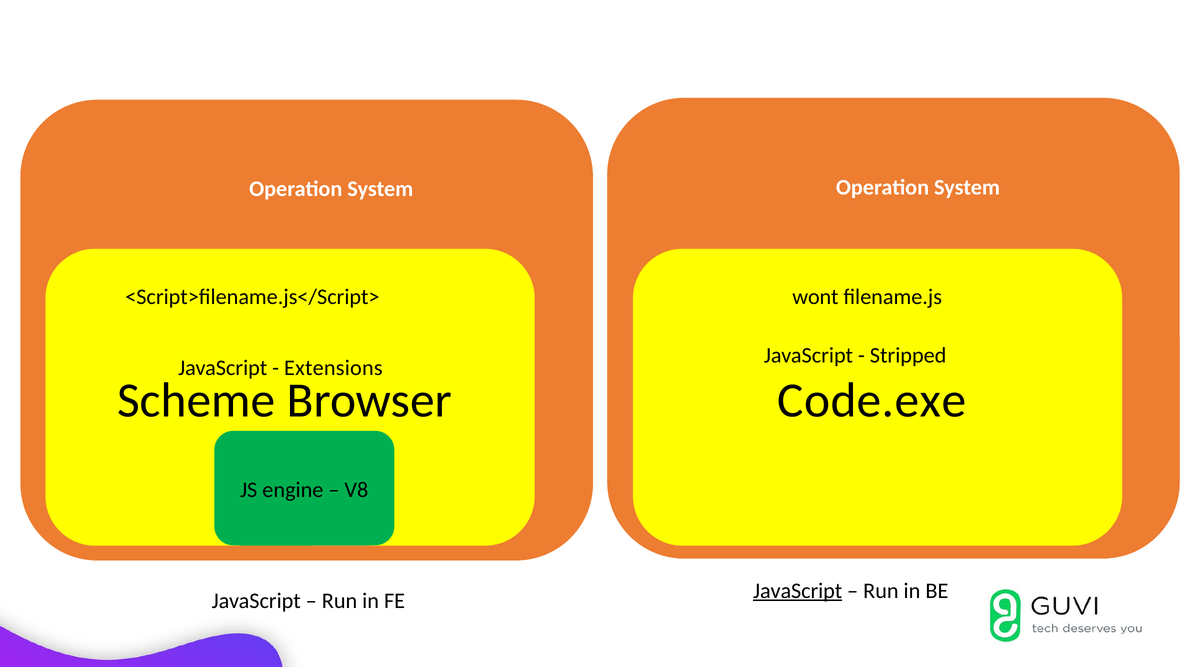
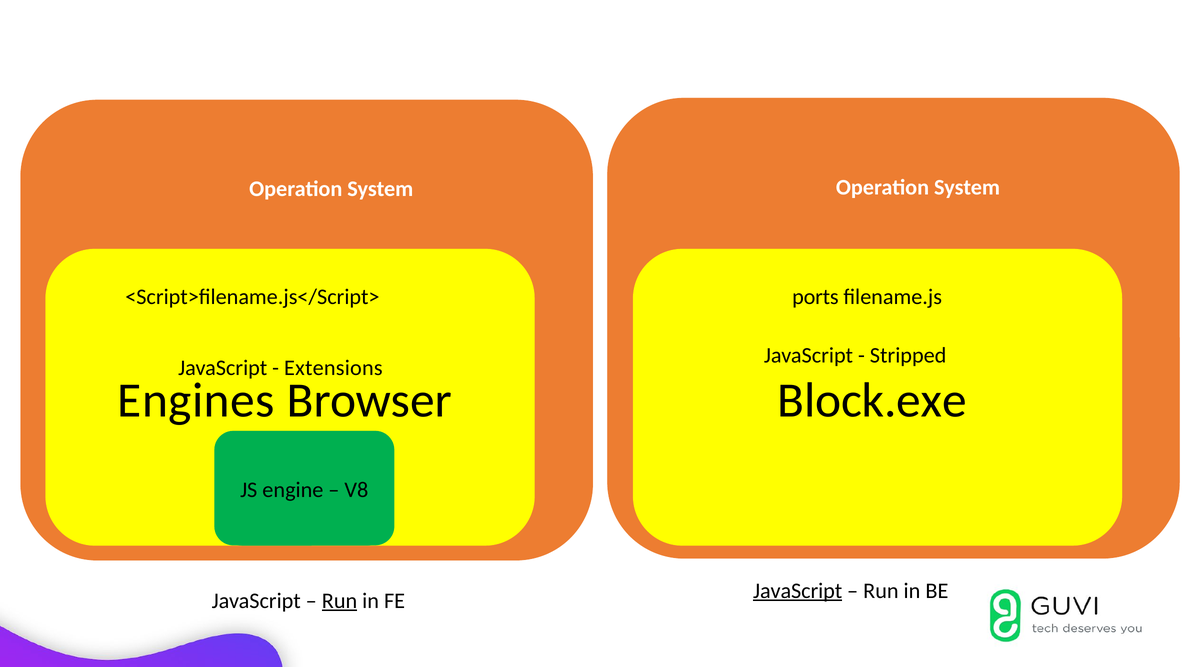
wont: wont -> ports
Scheme: Scheme -> Engines
Code.exe: Code.exe -> Block.exe
Run at (340, 601) underline: none -> present
